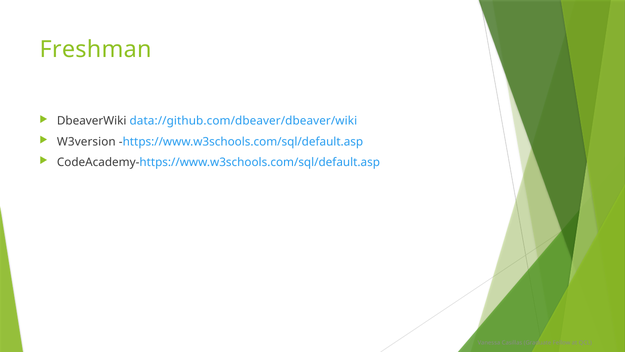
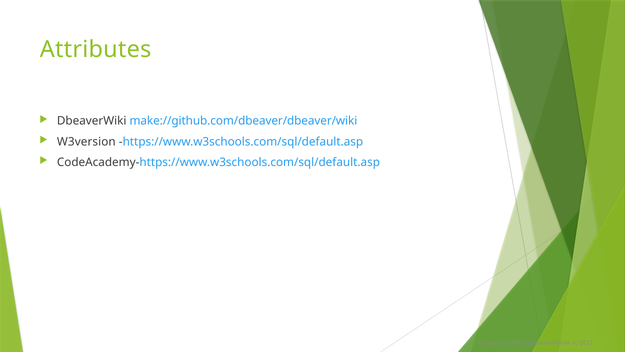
Freshman: Freshman -> Attributes
data://github.com/dbeaver/dbeaver/wiki: data://github.com/dbeaver/dbeaver/wiki -> make://github.com/dbeaver/dbeaver/wiki
